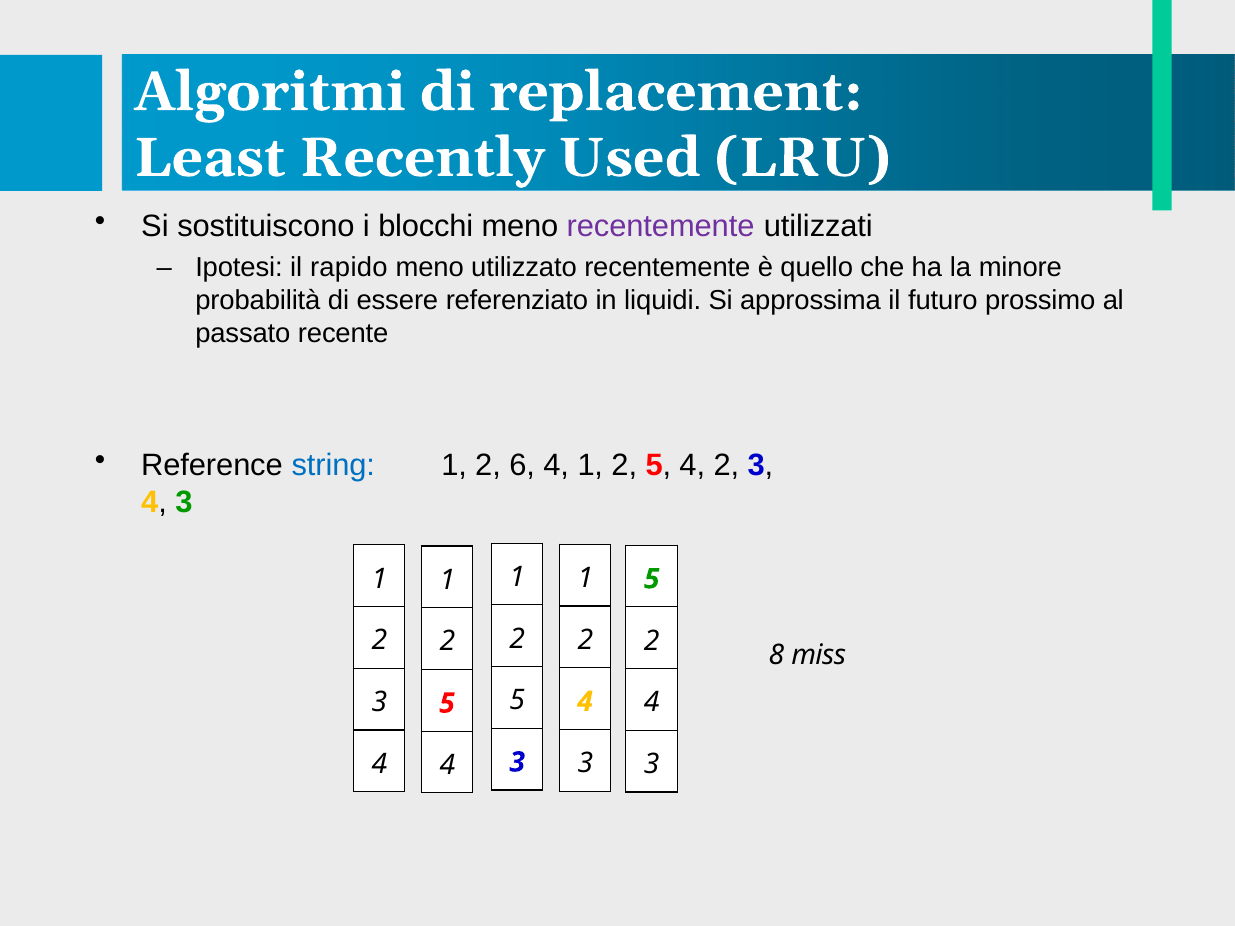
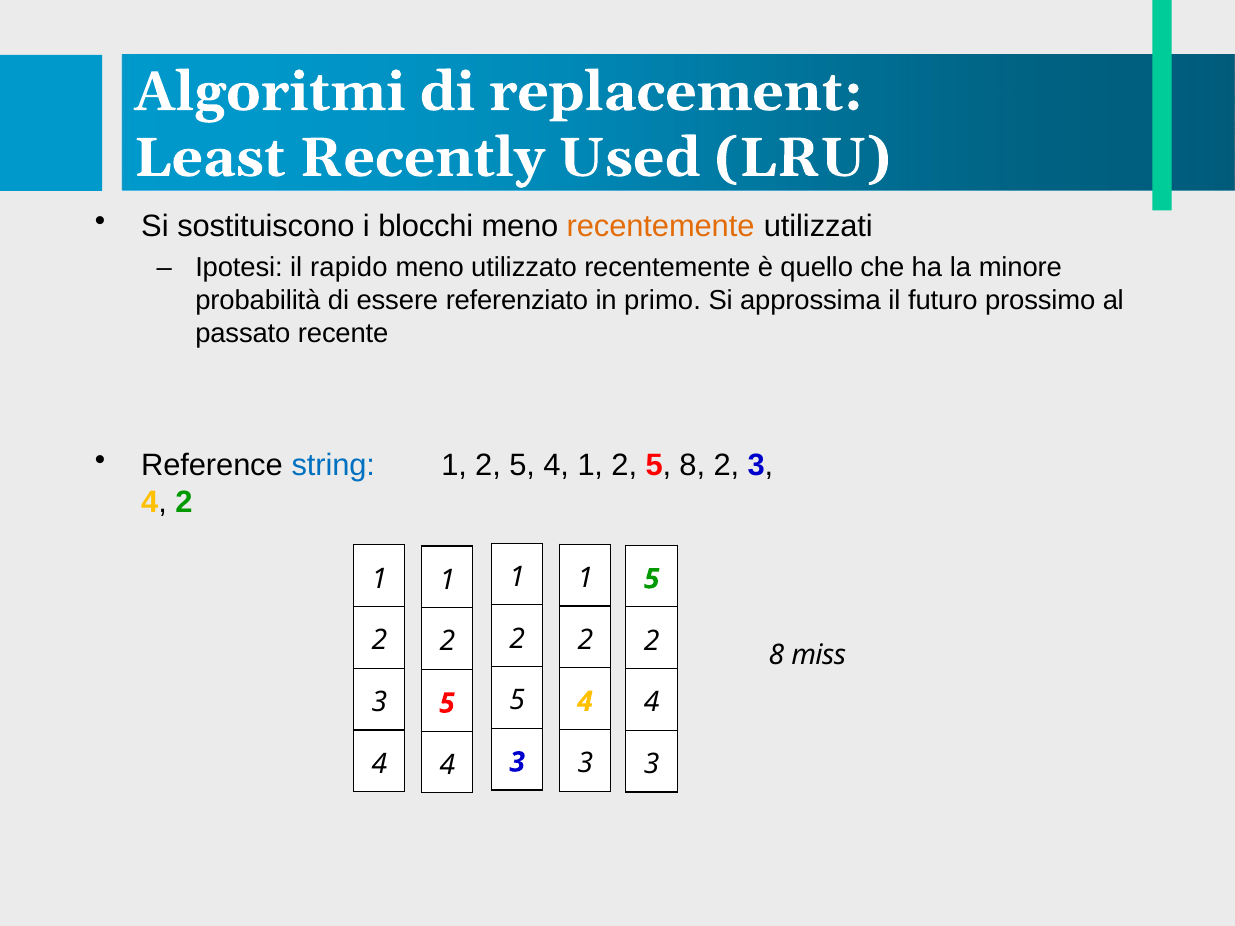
recentemente at (661, 227) colour: purple -> orange
liquidi: liquidi -> primo
6 at (522, 465): 6 -> 5
4 at (692, 465): 4 -> 8
3 at (184, 502): 3 -> 2
